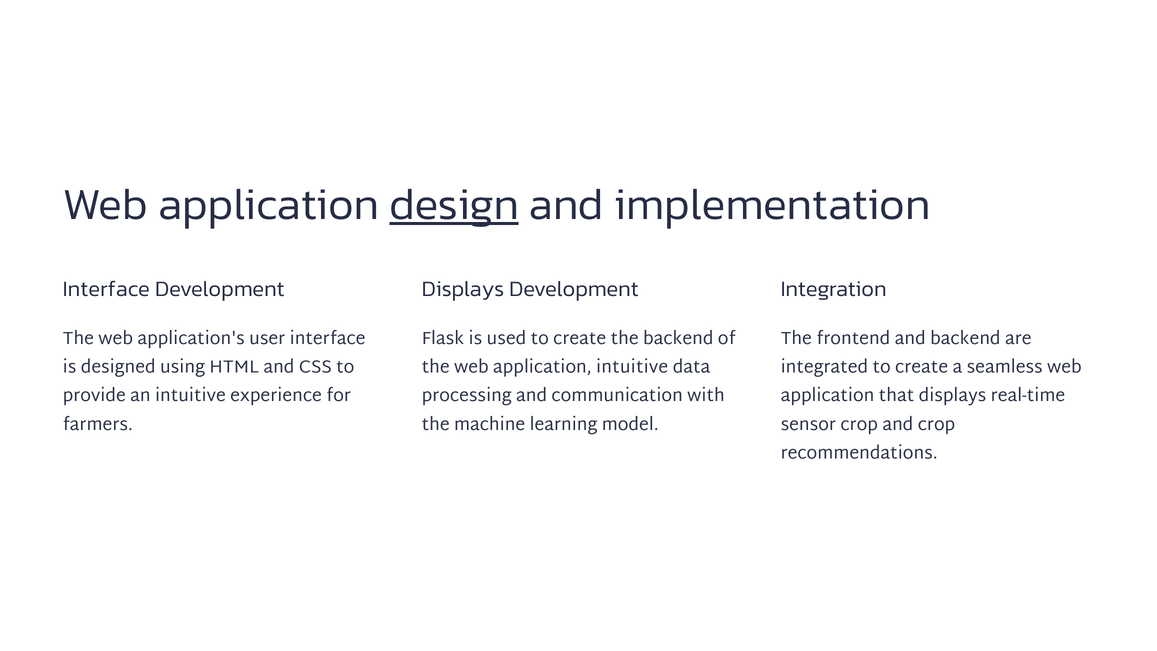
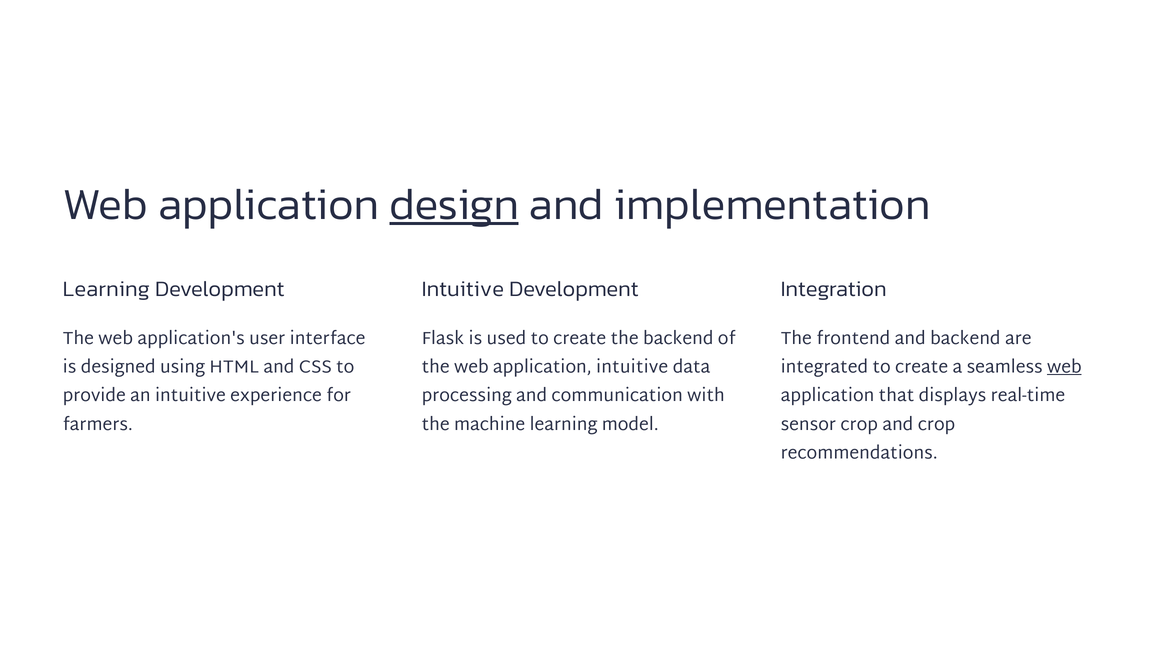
Interface at (106, 289): Interface -> Learning
Displays at (463, 289): Displays -> Intuitive
web at (1064, 367) underline: none -> present
